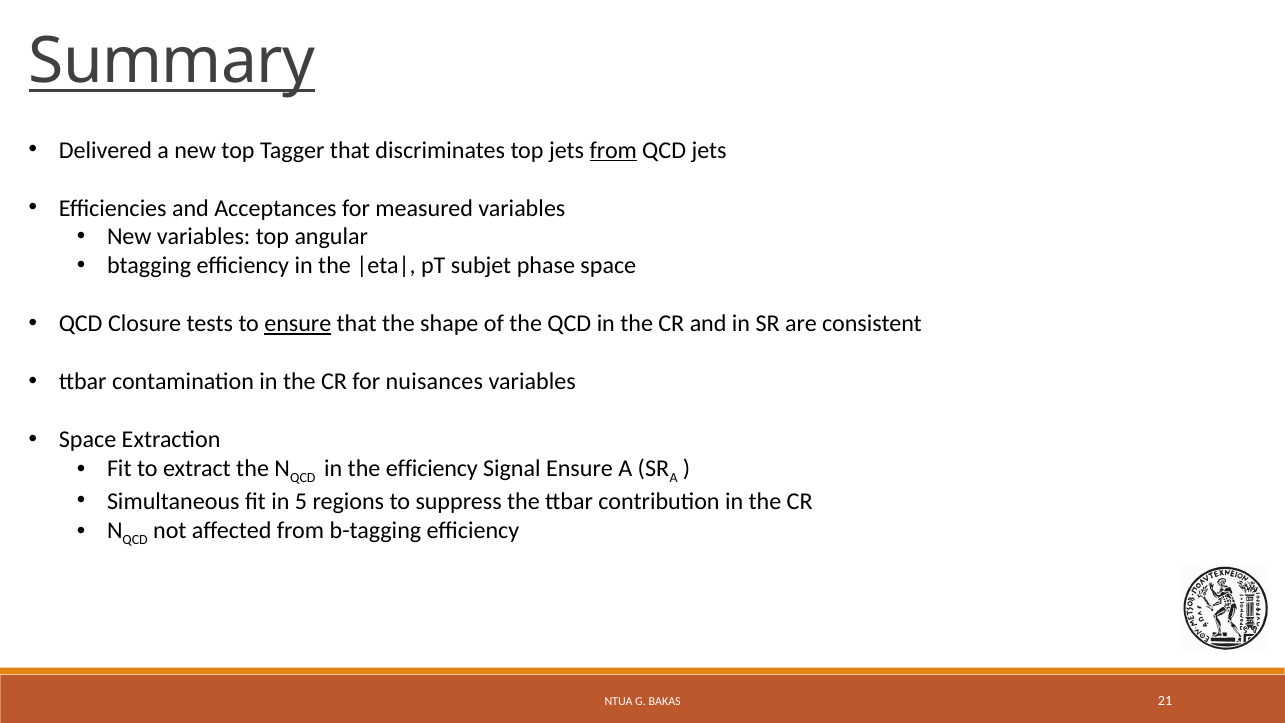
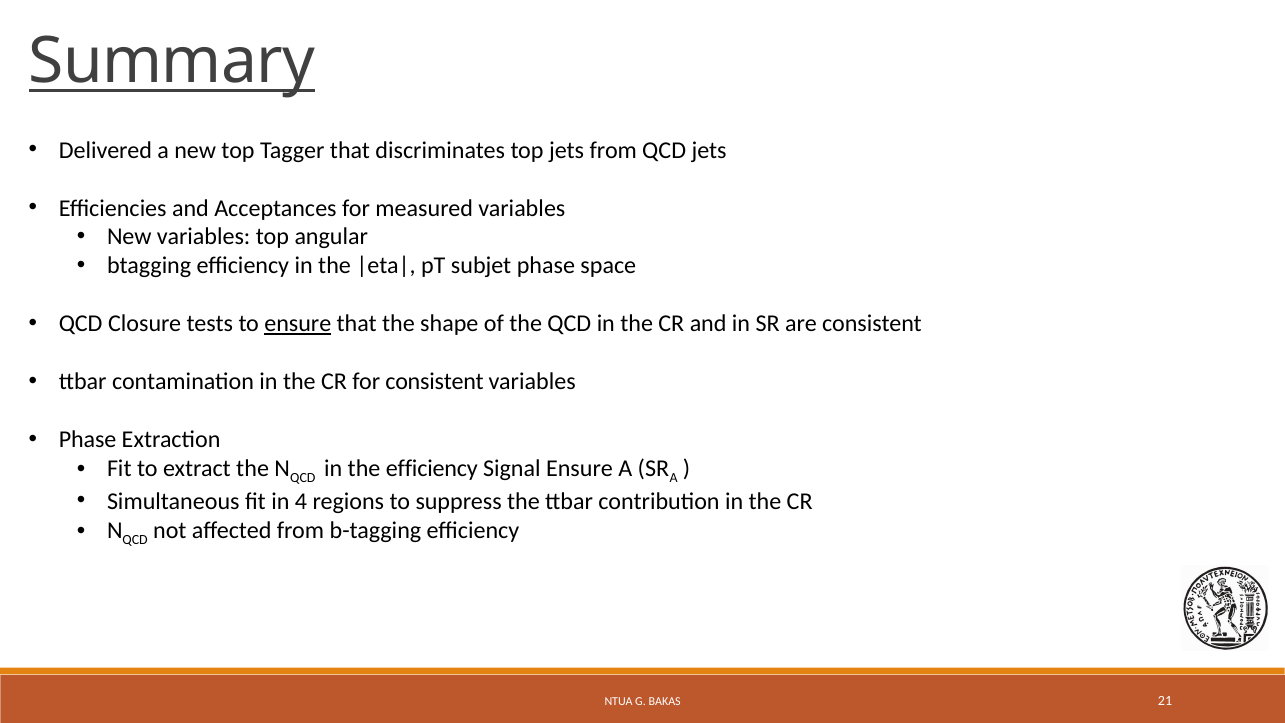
from at (613, 150) underline: present -> none
for nuisances: nuisances -> consistent
Space at (88, 439): Space -> Phase
5: 5 -> 4
